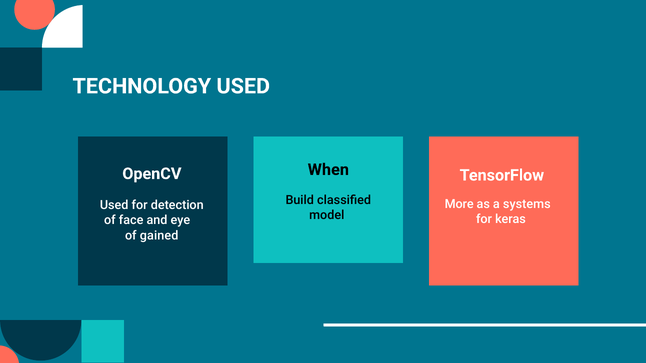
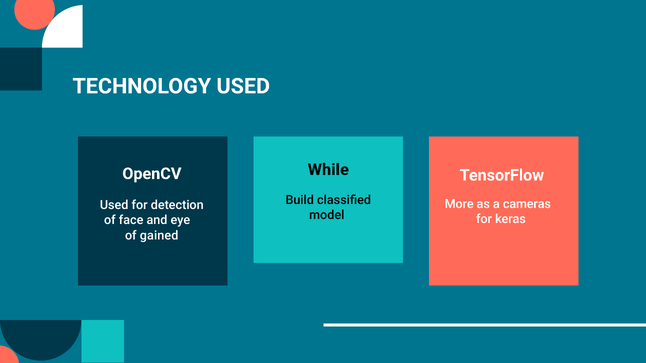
When: When -> While
systems: systems -> cameras
